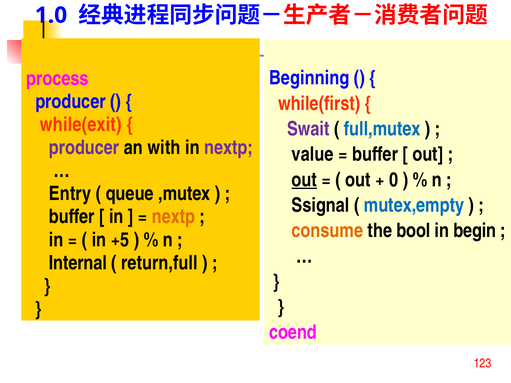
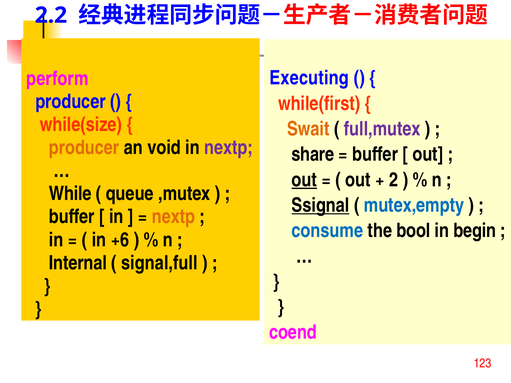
1.0: 1.0 -> 2.2
Beginning: Beginning -> Executing
process: process -> perform
while(exit: while(exit -> while(size
Swait colour: purple -> orange
full,mutex colour: blue -> purple
producer at (84, 148) colour: purple -> orange
with: with -> void
value: value -> share
0: 0 -> 2
Entry: Entry -> While
Ssignal underline: none -> present
consume colour: orange -> blue
+5: +5 -> +6
return,full: return,full -> signal,full
